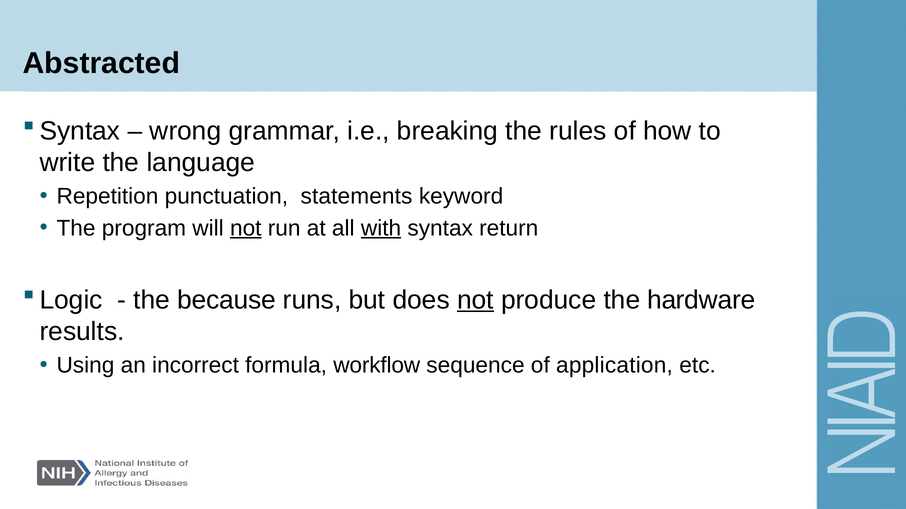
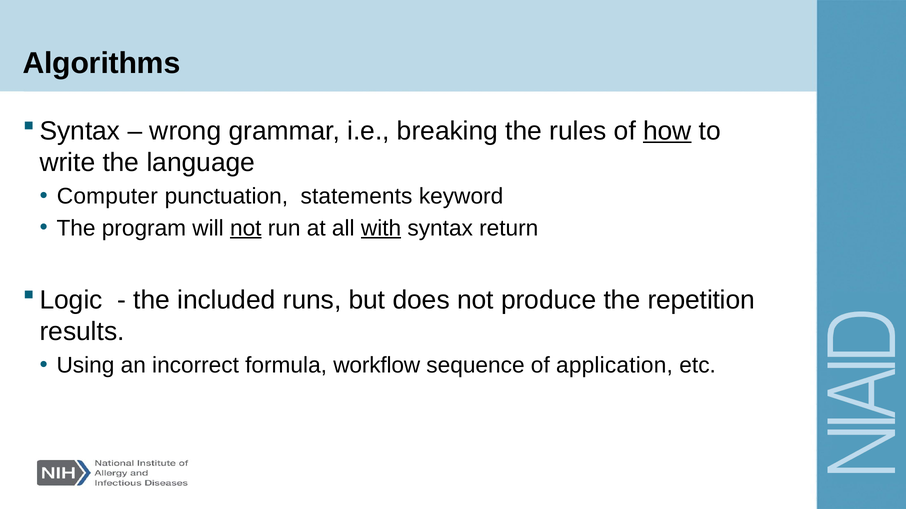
Abstracted: Abstracted -> Algorithms
how underline: none -> present
Repetition: Repetition -> Computer
because: because -> included
not at (475, 300) underline: present -> none
hardware: hardware -> repetition
